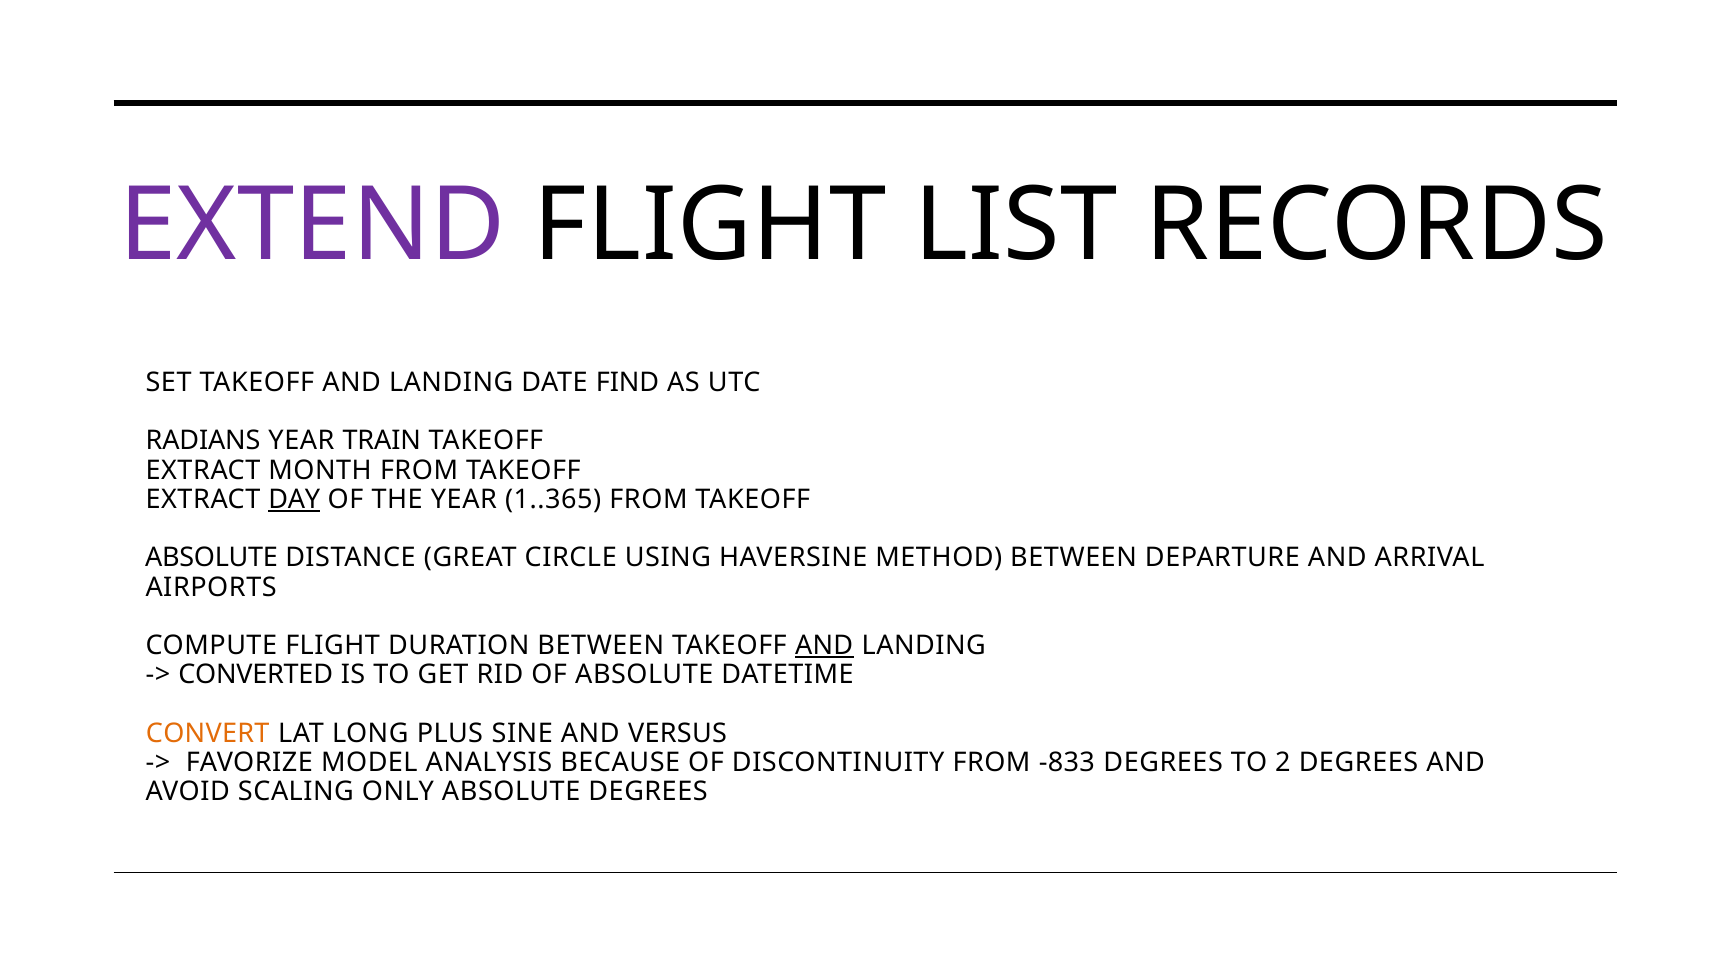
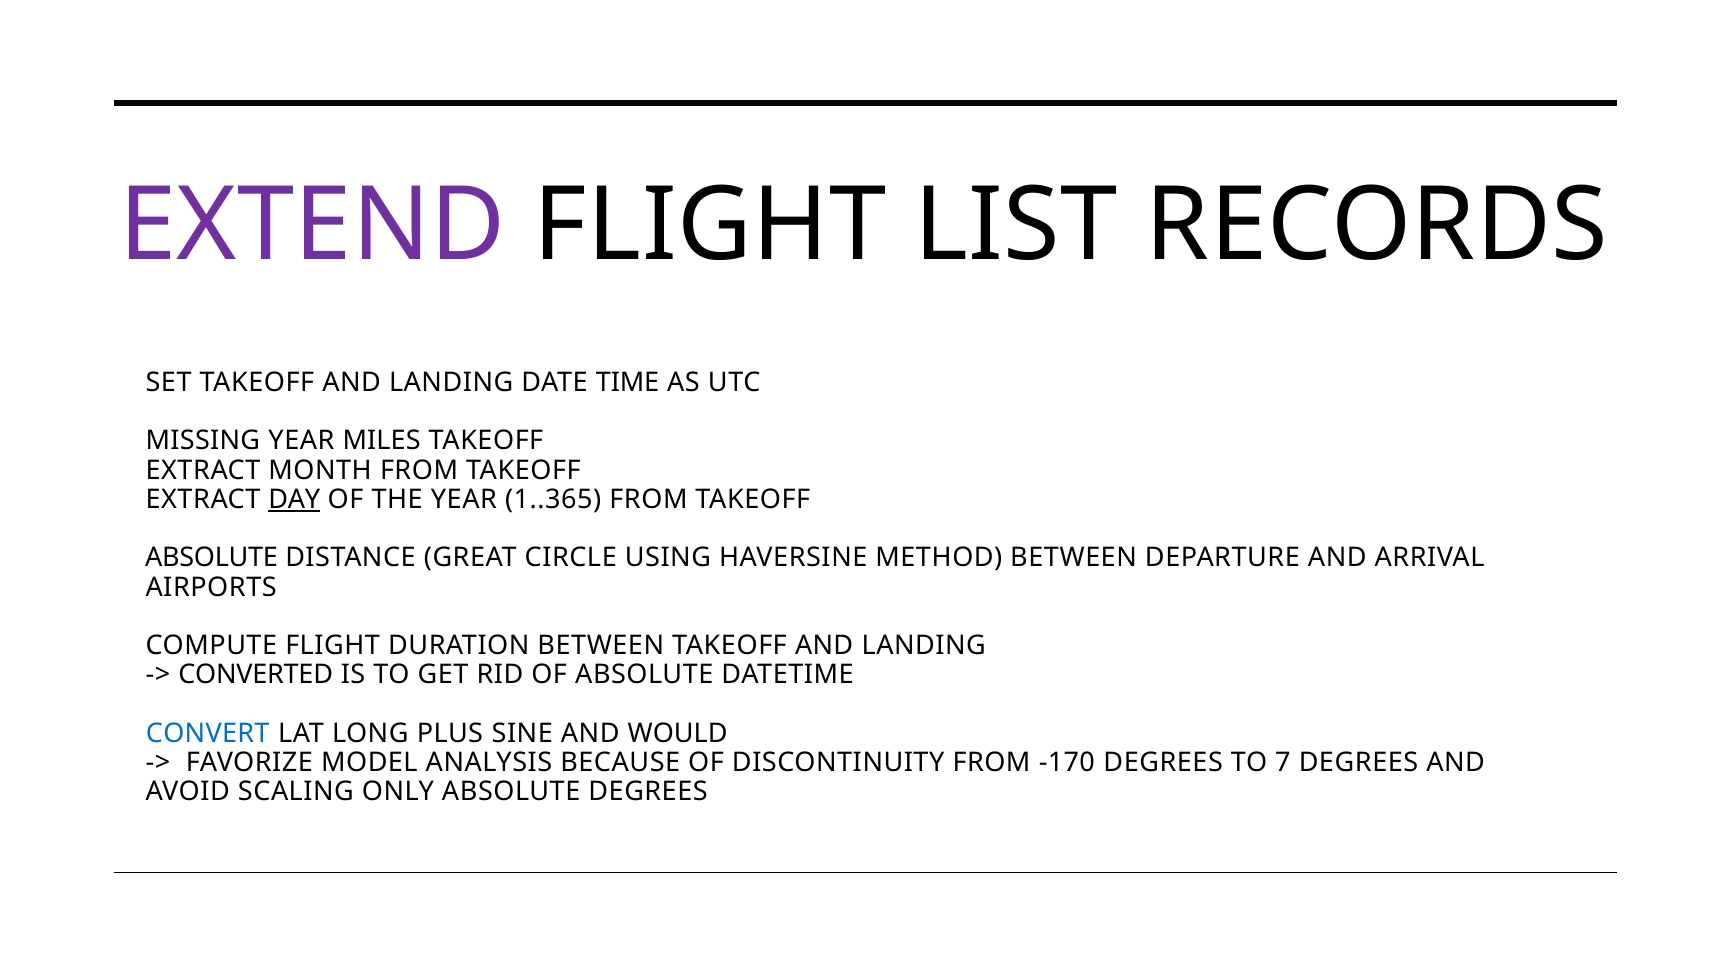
FIND: FIND -> TIME
RADIANS: RADIANS -> MISSING
TRAIN: TRAIN -> MILES
AND at (824, 645) underline: present -> none
CONVERT colour: orange -> blue
VERSUS: VERSUS -> WOULD
-833: -833 -> -170
2: 2 -> 7
